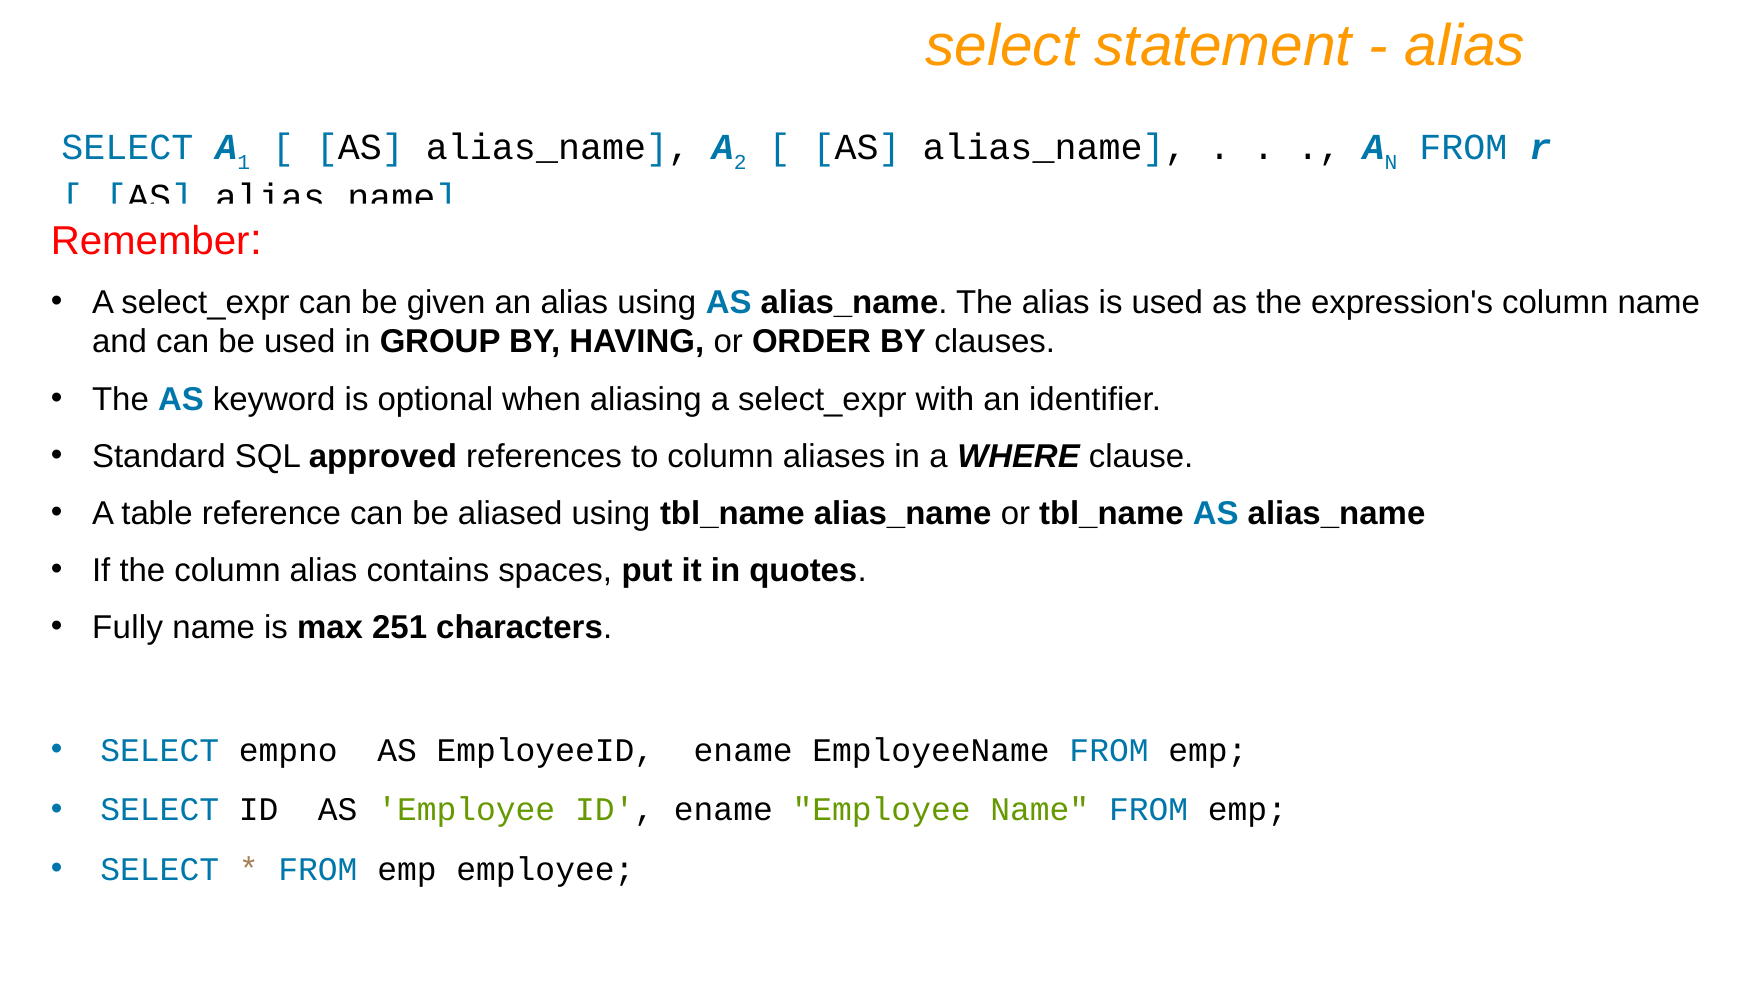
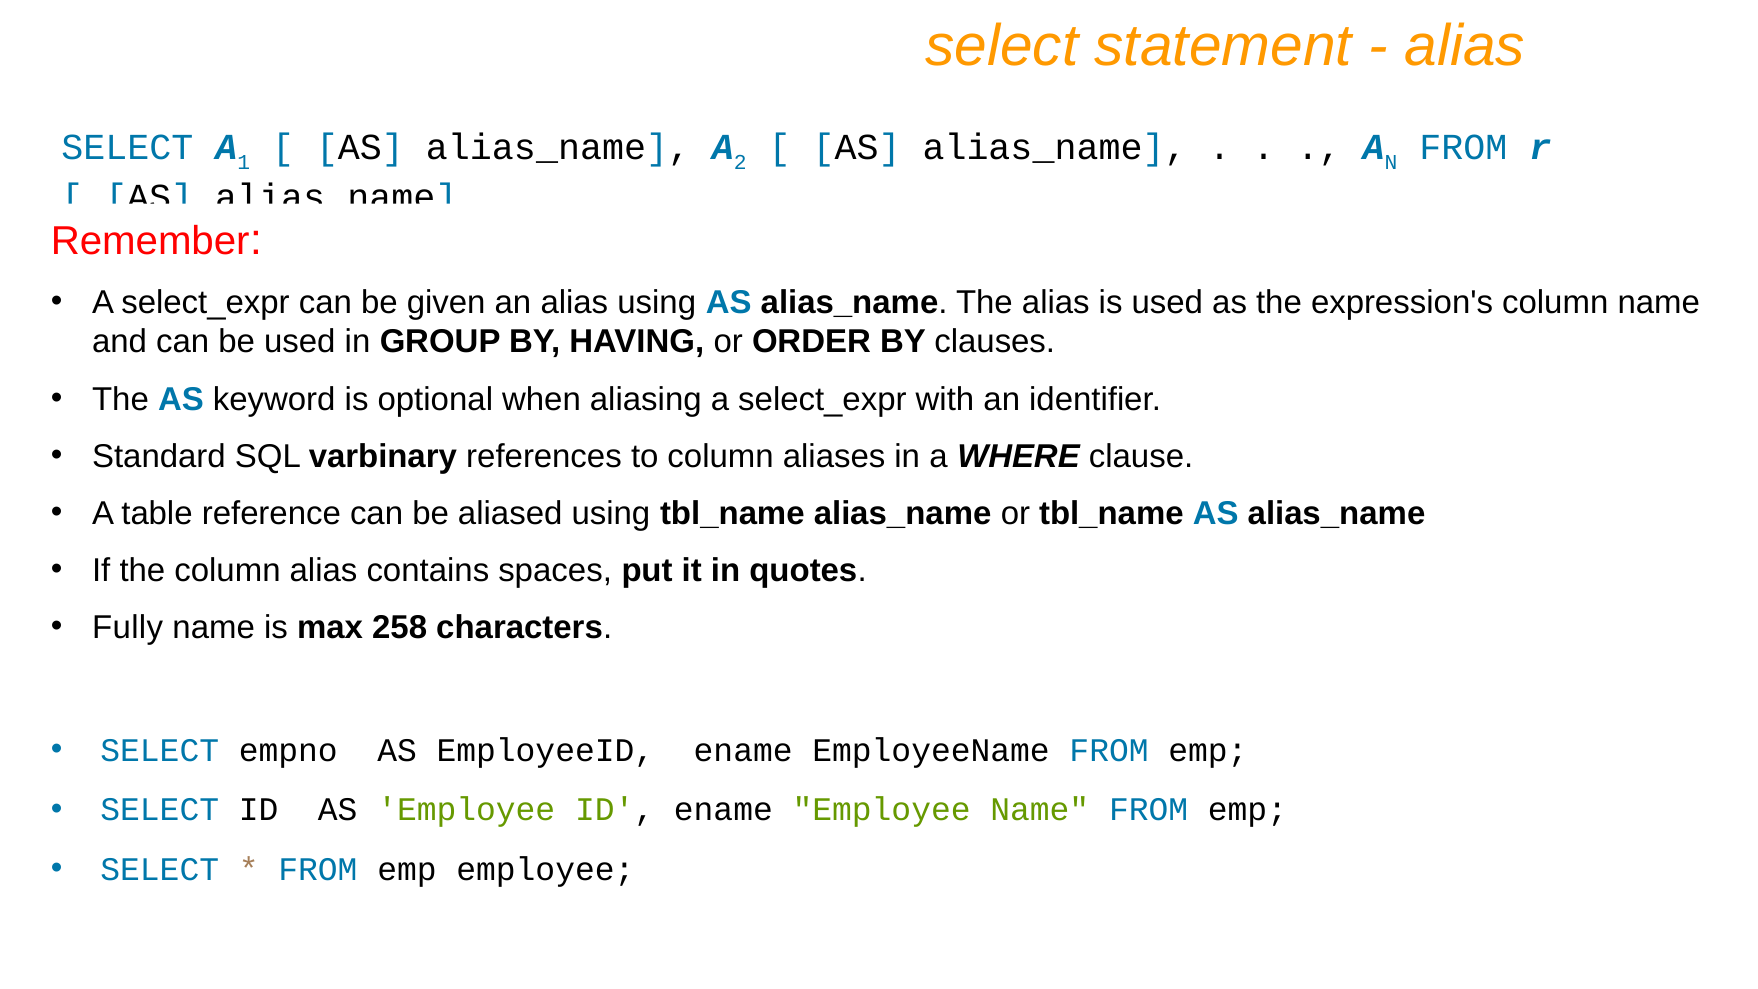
approved: approved -> varbinary
251: 251 -> 258
